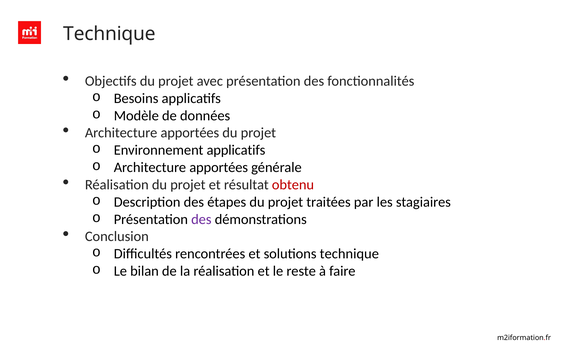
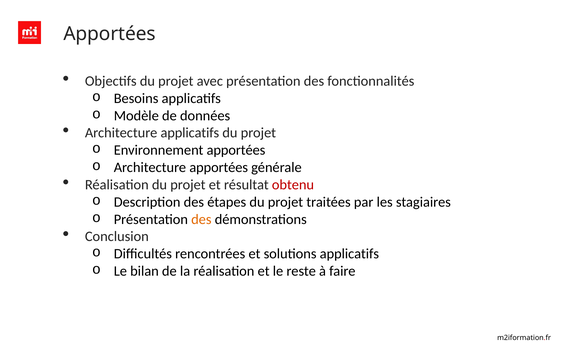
Technique at (110, 34): Technique -> Apportées
apportées at (190, 133): apportées -> applicatifs
Environnement applicatifs: applicatifs -> apportées
des at (201, 219) colour: purple -> orange
solutions technique: technique -> applicatifs
